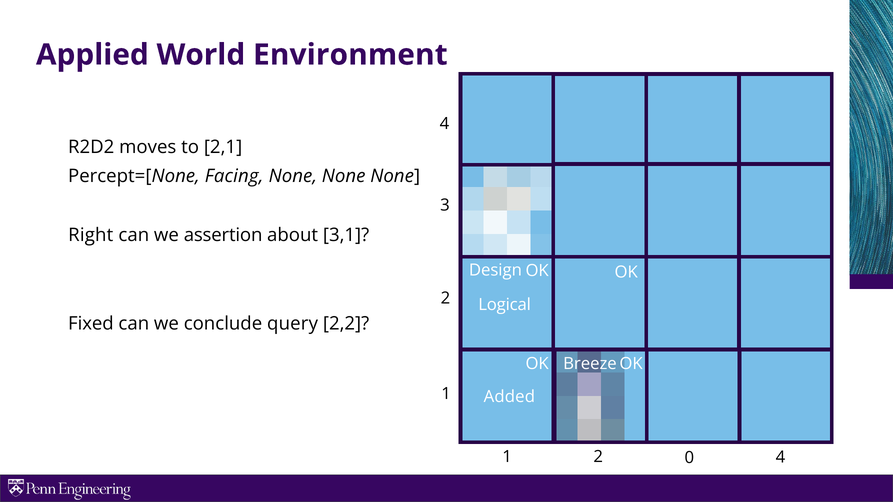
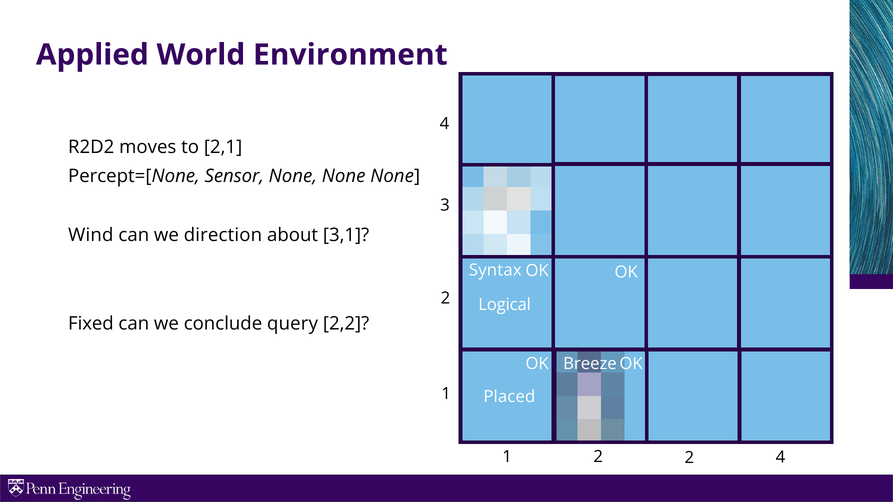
Facing: Facing -> Sensor
Right: Right -> Wind
assertion: assertion -> direction
Design: Design -> Syntax
Added: Added -> Placed
2 0: 0 -> 2
